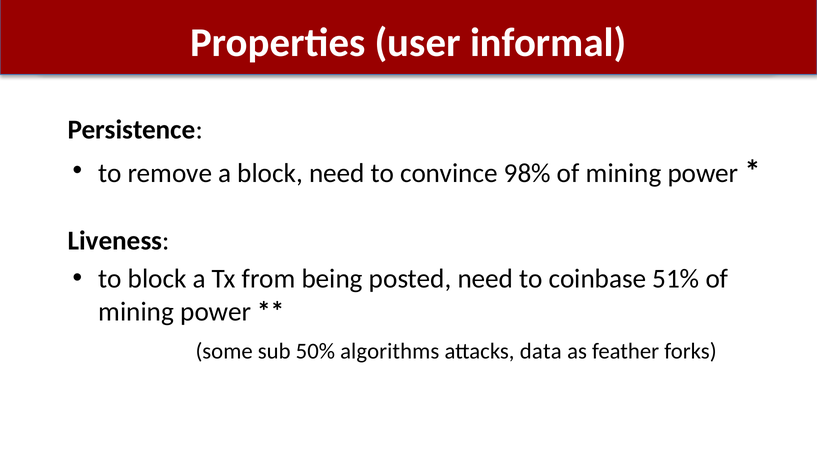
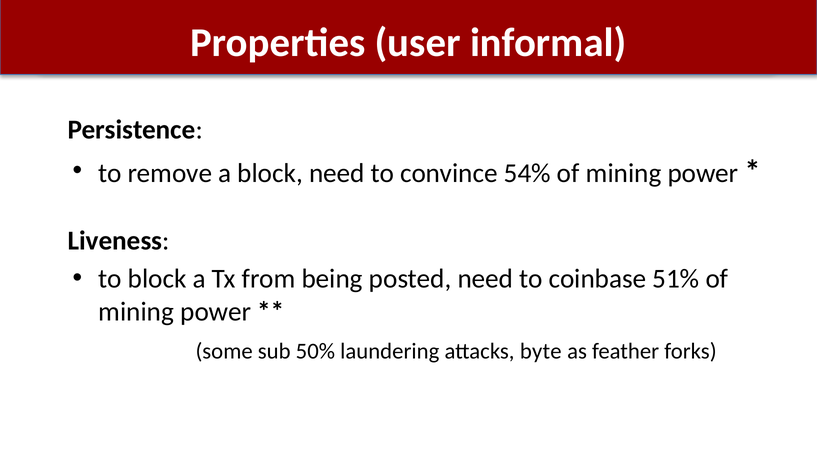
98%: 98% -> 54%
algorithms: algorithms -> laundering
data: data -> byte
